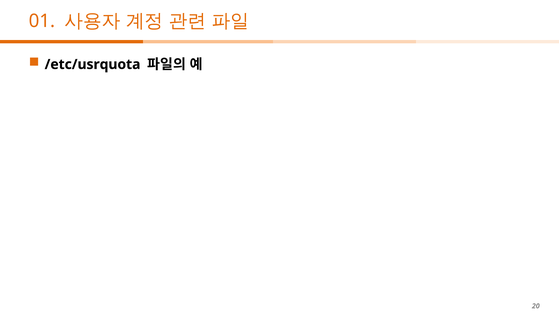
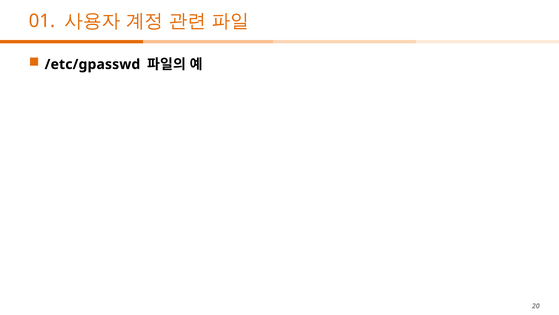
/etc/usrquota: /etc/usrquota -> /etc/gpasswd
